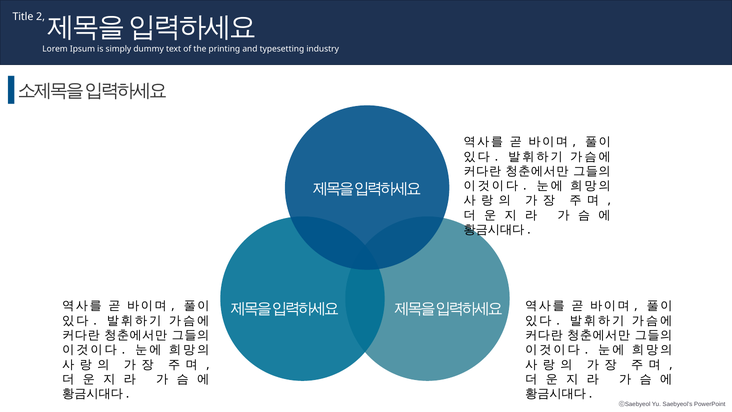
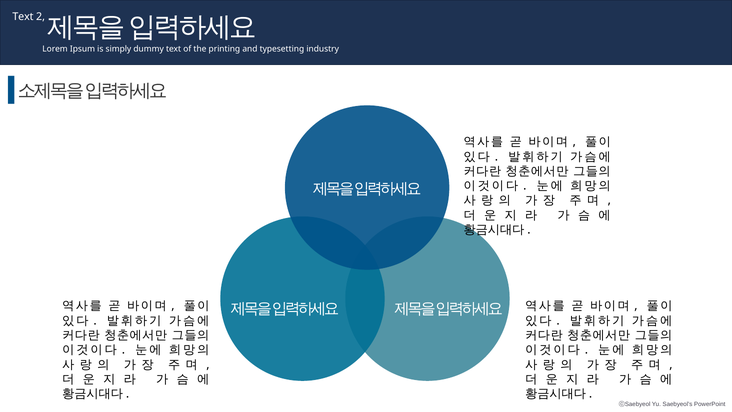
Title at (23, 17): Title -> Text
